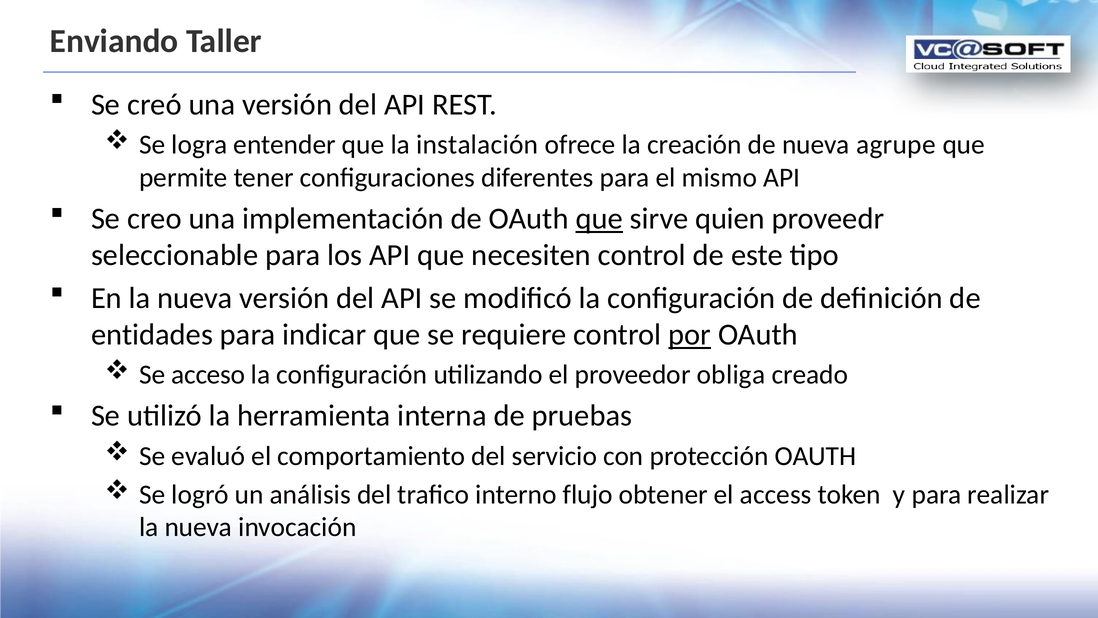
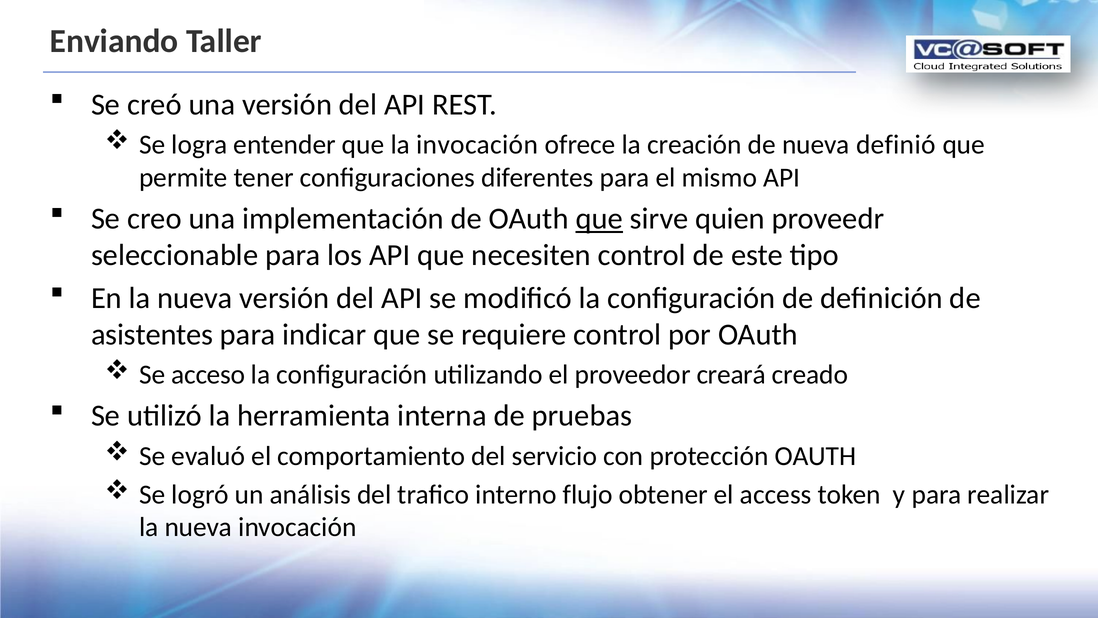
la instalación: instalación -> invocación
agrupe: agrupe -> definió
entidades: entidades -> asistentes
por underline: present -> none
obliga: obliga -> creará
